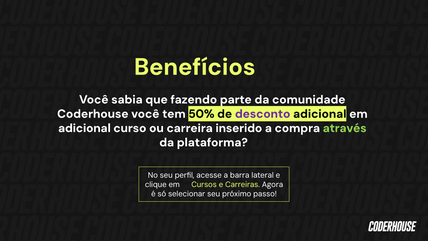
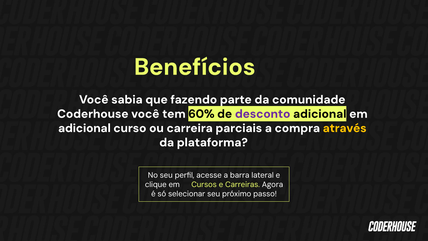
50%: 50% -> 60%
inserido: inserido -> parciais
através colour: light green -> yellow
